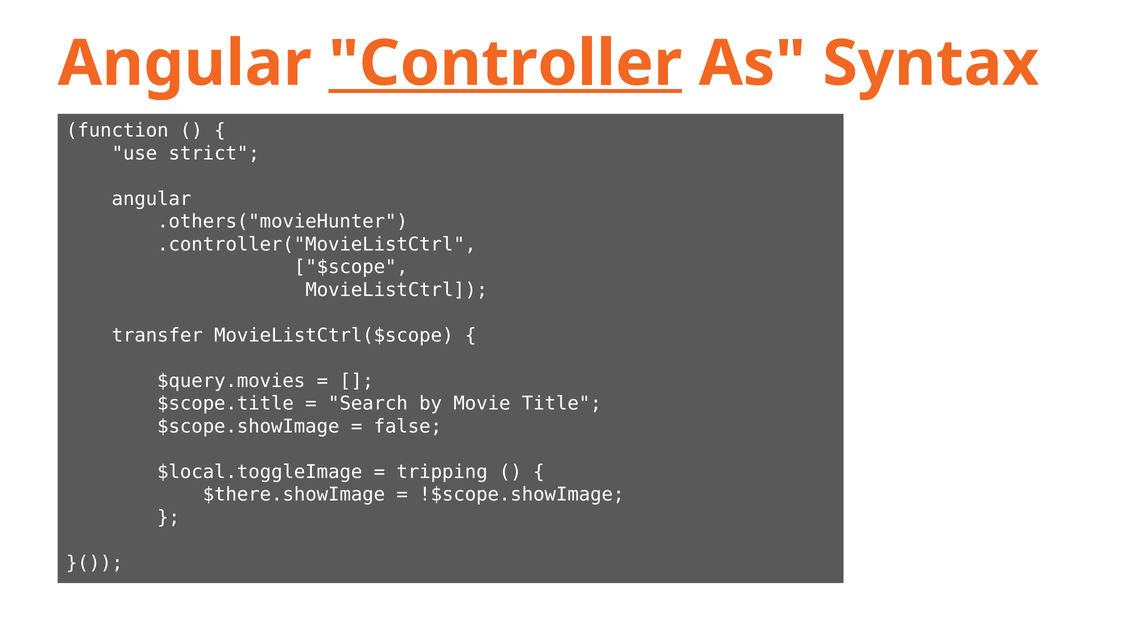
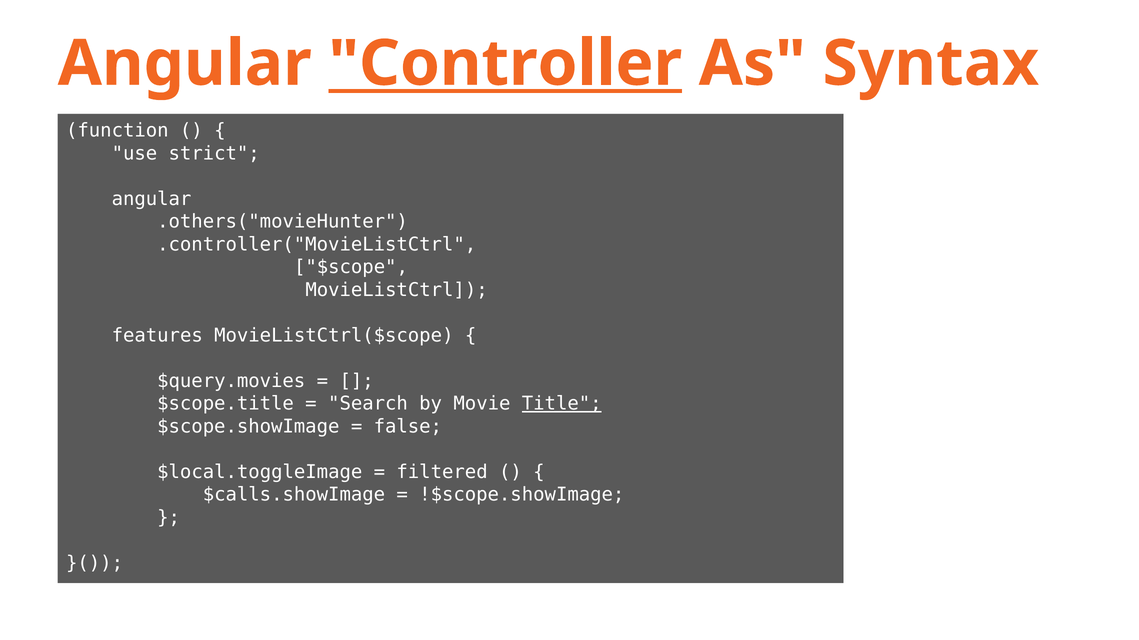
transfer: transfer -> features
Title underline: none -> present
tripping: tripping -> filtered
$there.showImage: $there.showImage -> $calls.showImage
